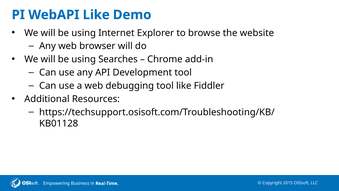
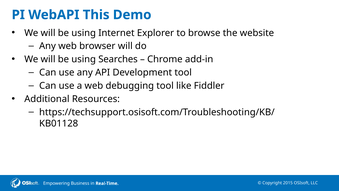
WebAPI Like: Like -> This
